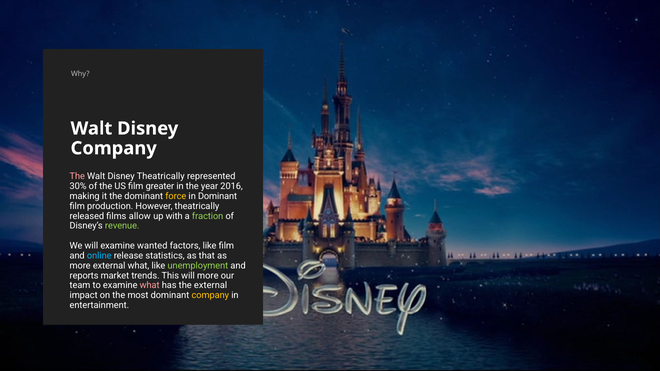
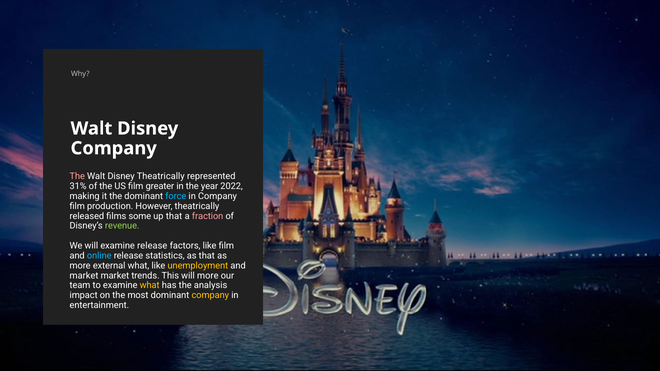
30%: 30% -> 31%
2016: 2016 -> 2022
force colour: yellow -> light blue
in Dominant: Dominant -> Company
allow: allow -> some
up with: with -> that
fraction colour: light green -> pink
examine wanted: wanted -> release
unemployment colour: light green -> yellow
reports at (84, 276): reports -> market
what at (150, 286) colour: pink -> yellow
the external: external -> analysis
